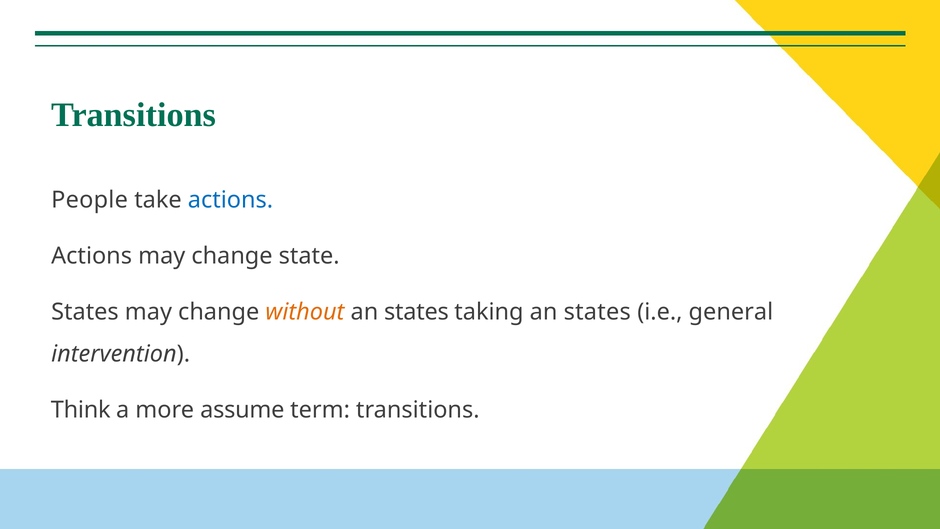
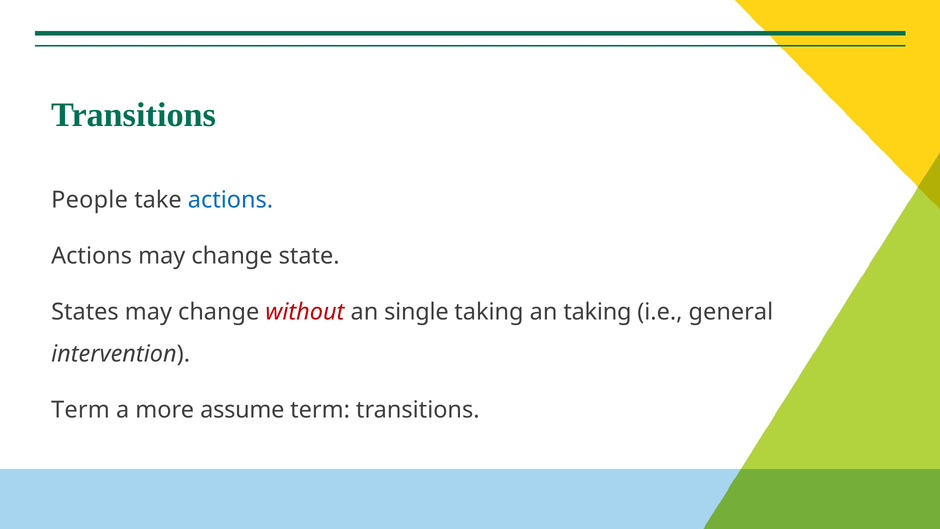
without colour: orange -> red
states at (416, 312): states -> single
taking an states: states -> taking
Think at (81, 410): Think -> Term
